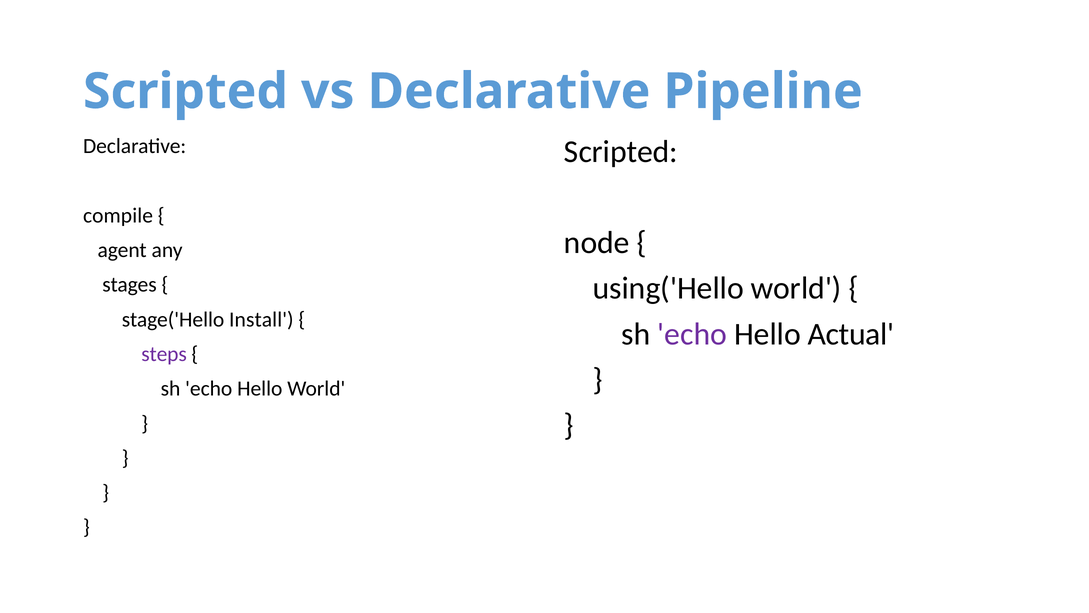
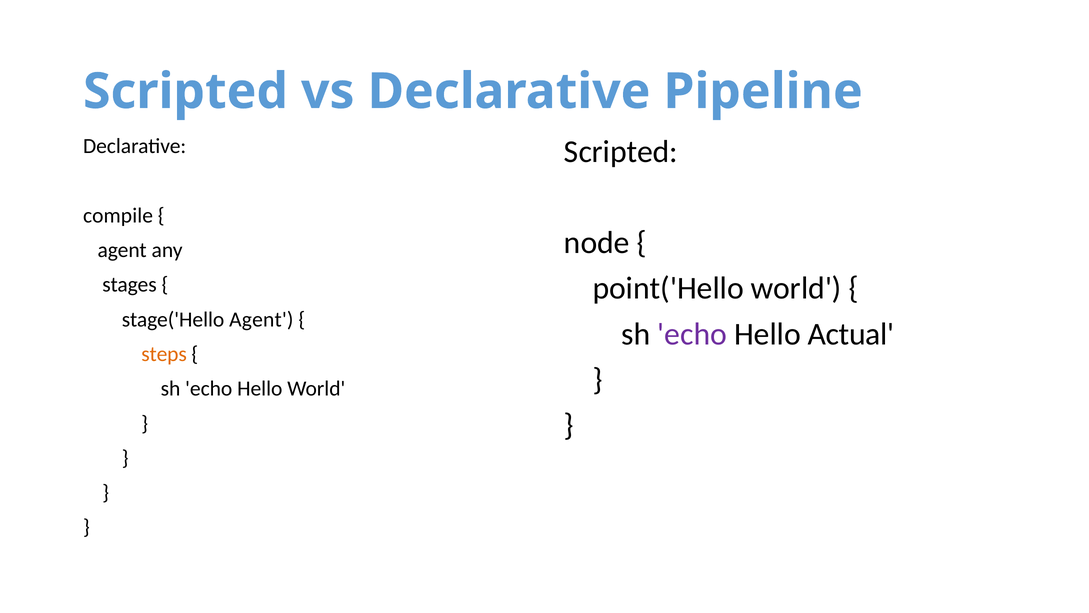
using('Hello: using('Hello -> point('Hello
stage('Hello Install: Install -> Agent
steps colour: purple -> orange
